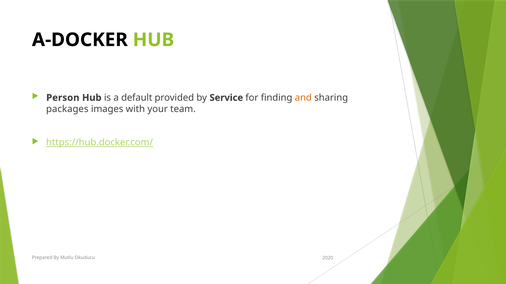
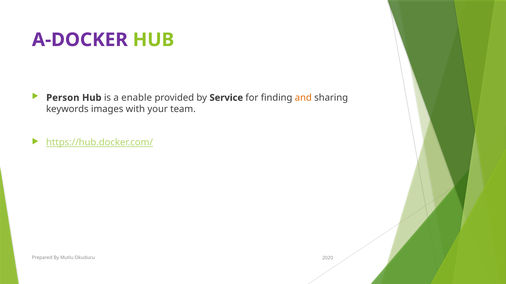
A-DOCKER colour: black -> purple
default: default -> enable
packages: packages -> keywords
